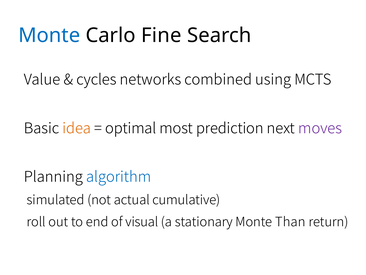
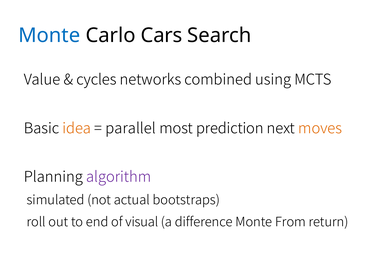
Fine: Fine -> Cars
optimal: optimal -> parallel
moves colour: purple -> orange
algorithm colour: blue -> purple
cumulative: cumulative -> bootstraps
stationary: stationary -> difference
Than: Than -> From
